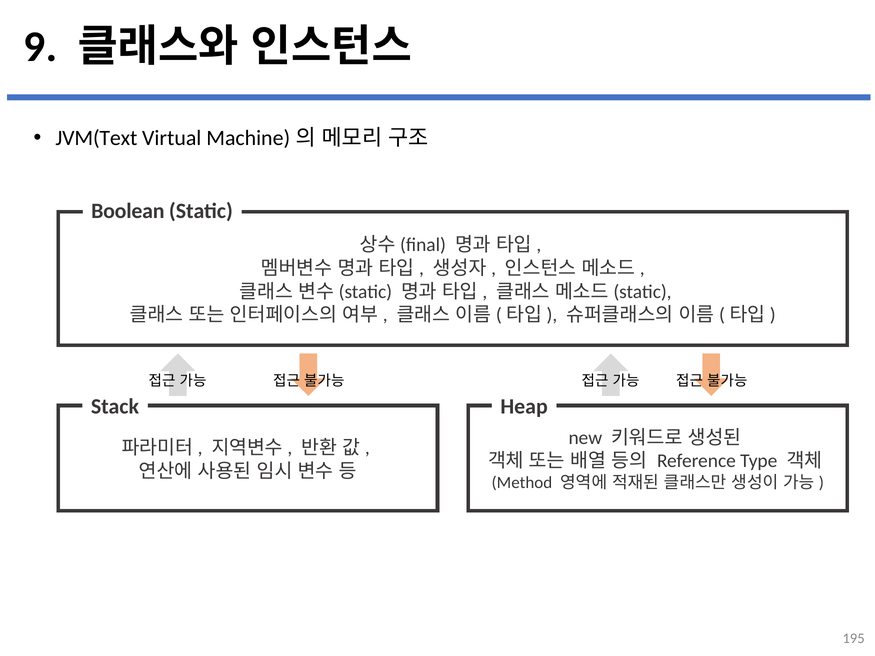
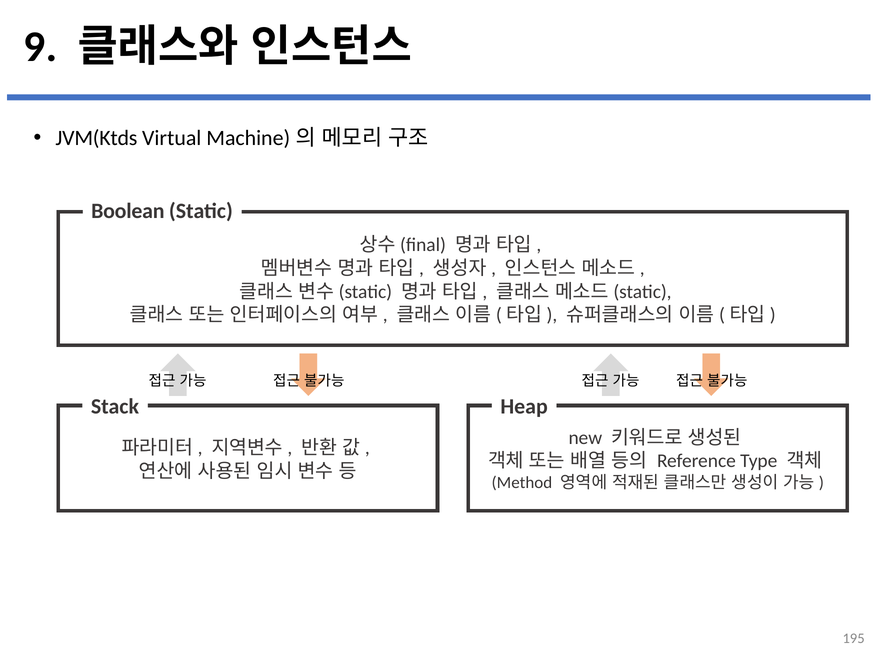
JVM(Text: JVM(Text -> JVM(Ktds
